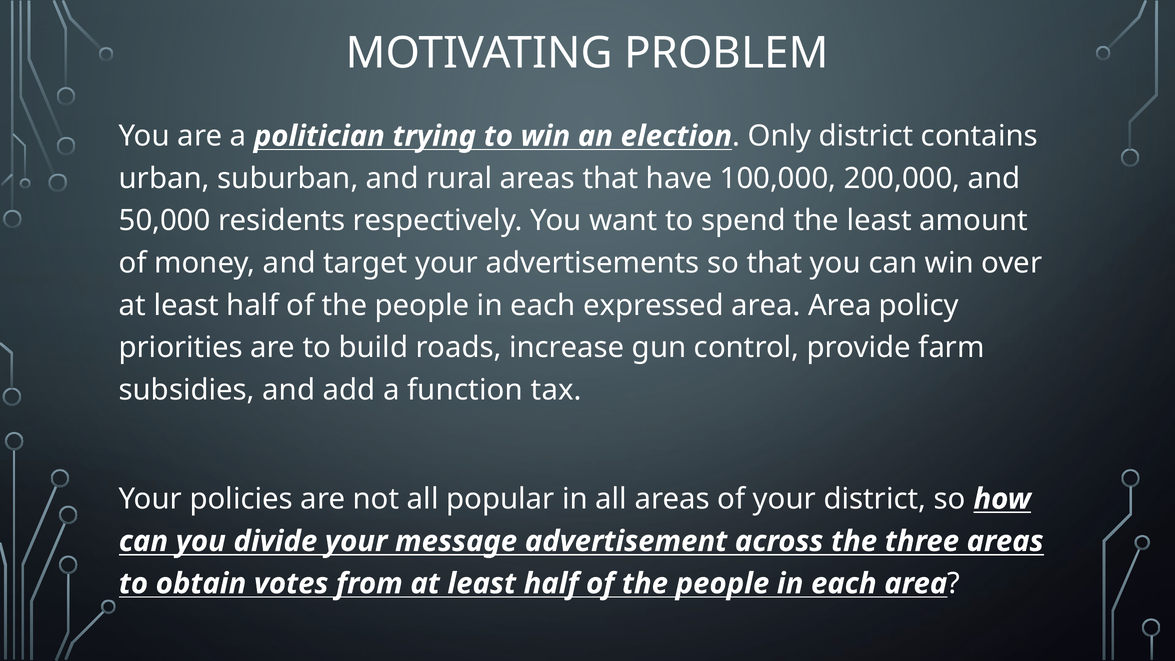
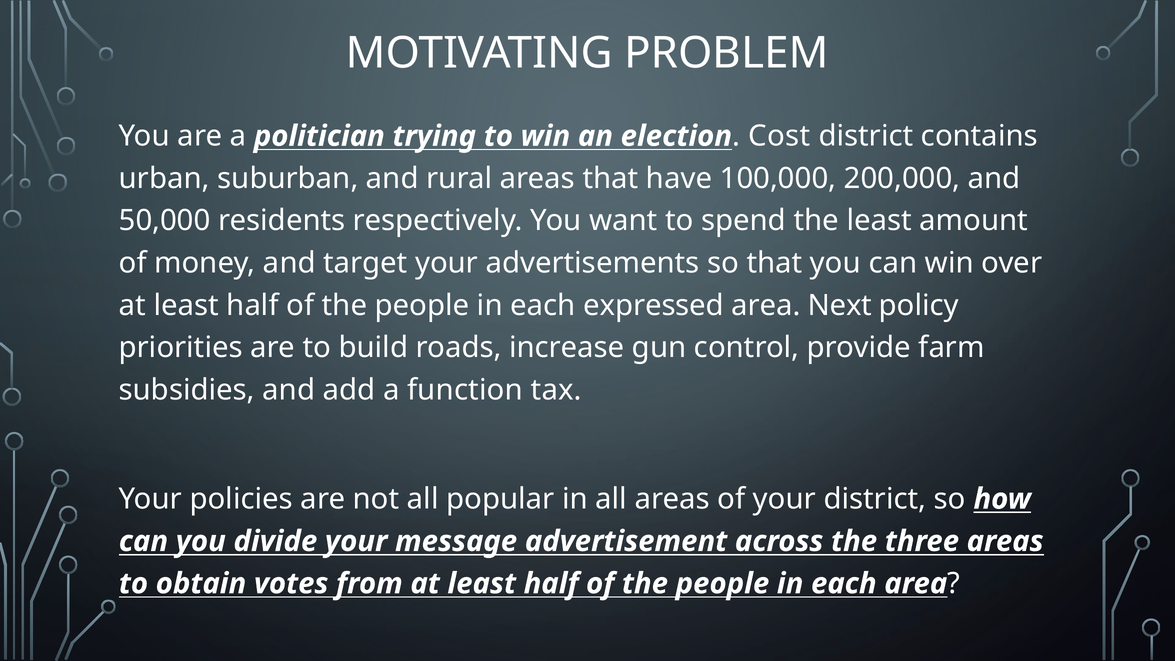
Only: Only -> Cost
area Area: Area -> Next
